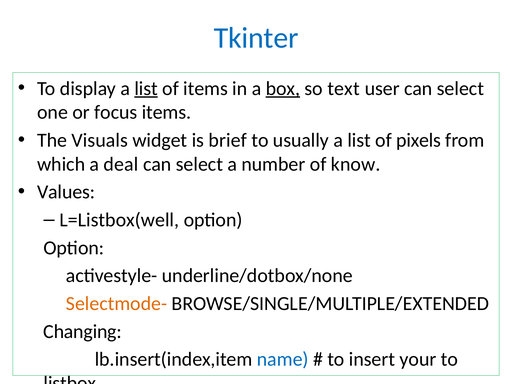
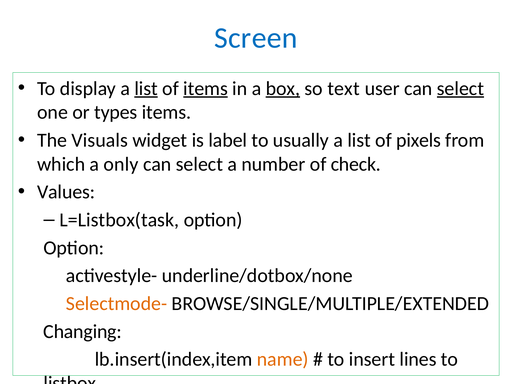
Tkinter: Tkinter -> Screen
items at (206, 88) underline: none -> present
select at (460, 88) underline: none -> present
focus: focus -> types
brief: brief -> label
deal: deal -> only
know: know -> check
L=Listbox(well: L=Listbox(well -> L=Listbox(task
name colour: blue -> orange
your: your -> lines
